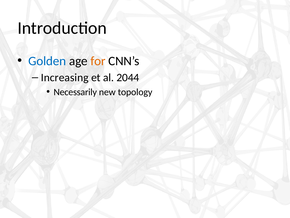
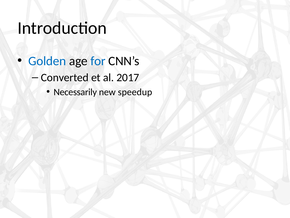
for colour: orange -> blue
Increasing: Increasing -> Converted
2044: 2044 -> 2017
topology: topology -> speedup
